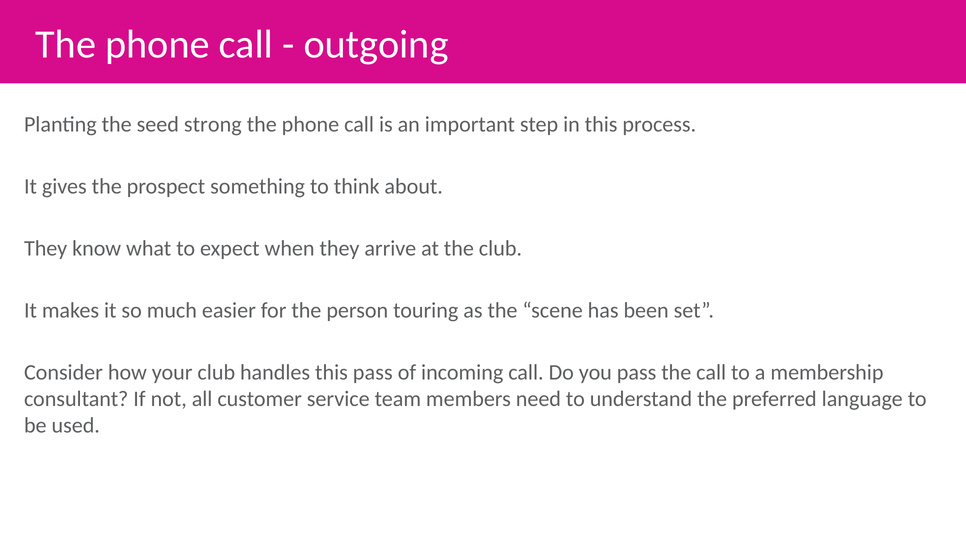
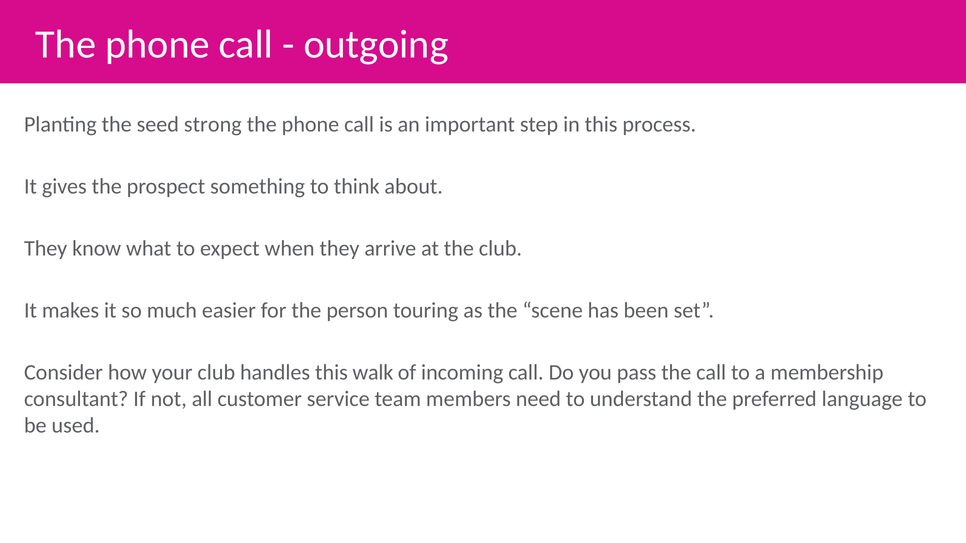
this pass: pass -> walk
